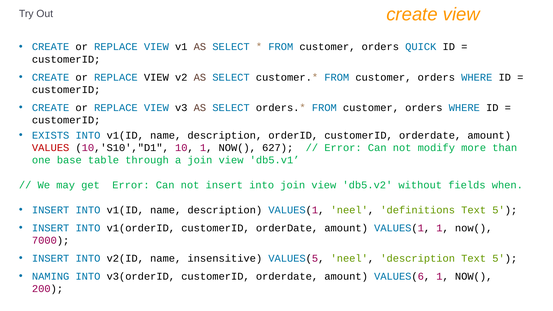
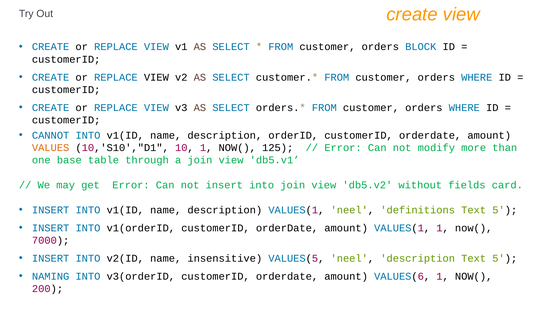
QUICK: QUICK -> BLOCK
EXISTS: EXISTS -> CANNOT
VALUES colour: red -> orange
627: 627 -> 125
when: when -> card
